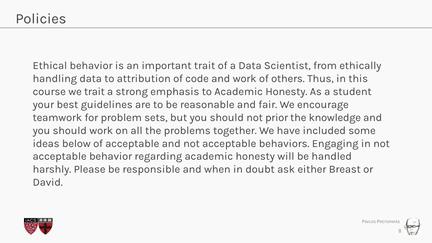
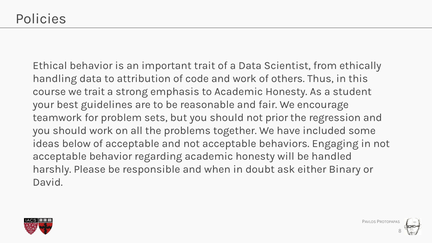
knowledge: knowledge -> regression
Breast: Breast -> Binary
